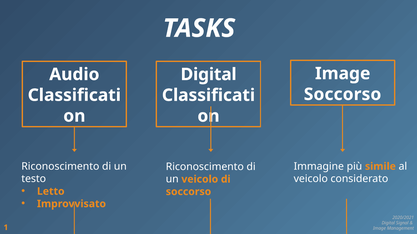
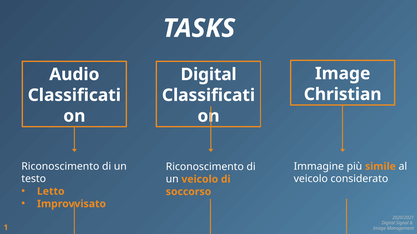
Soccorso at (343, 95): Soccorso -> Christian
